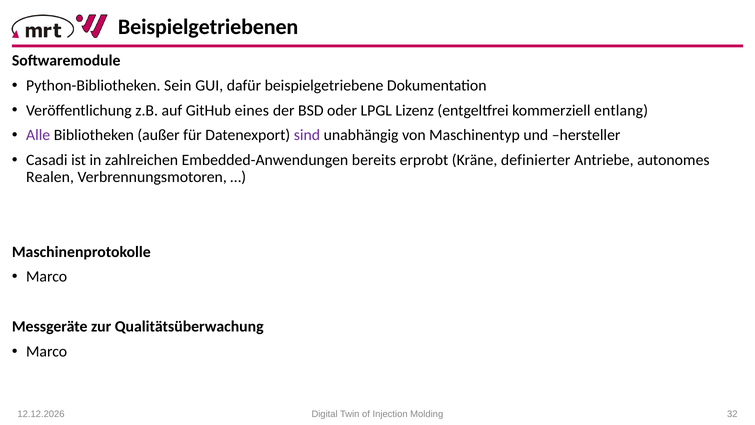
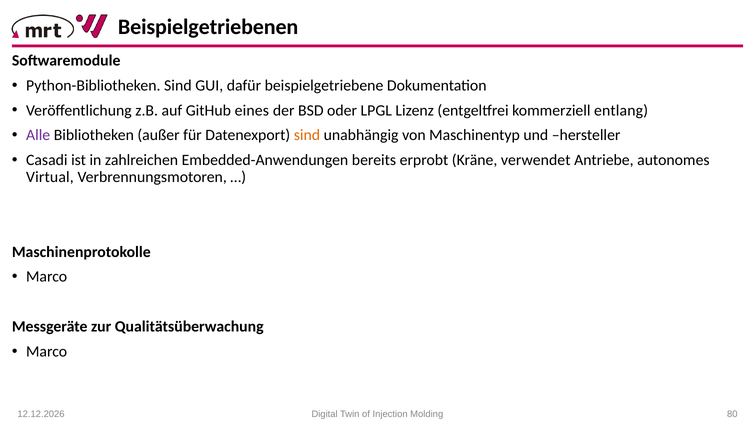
Python-Bibliotheken Sein: Sein -> Sind
sind at (307, 135) colour: purple -> orange
definierter: definierter -> verwendet
Realen: Realen -> Virtual
32: 32 -> 80
